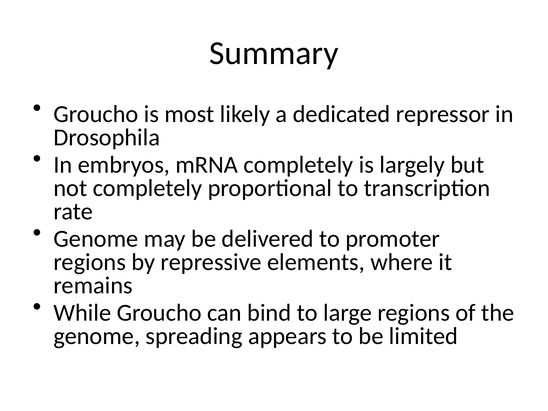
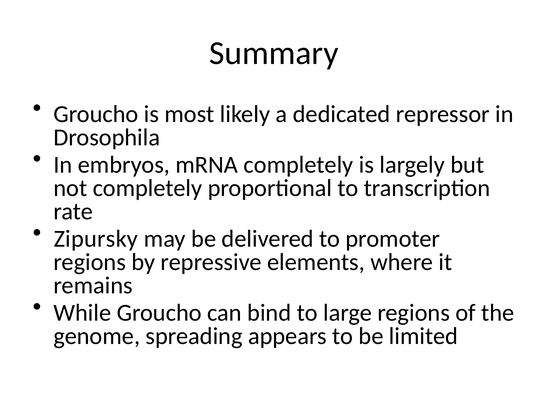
Genome at (96, 239): Genome -> Zipursky
